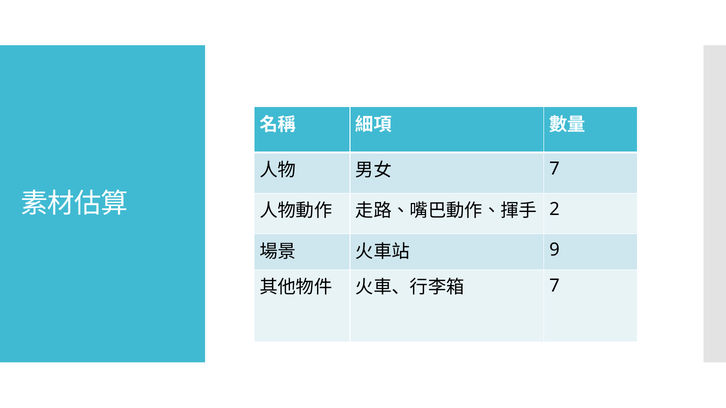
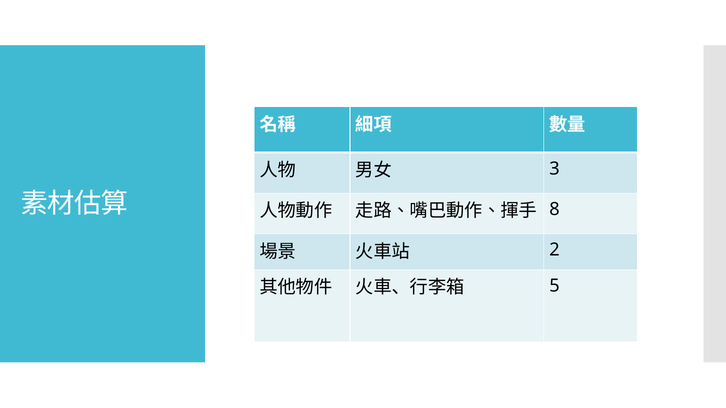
7 at (554, 169): 7 -> 3
2: 2 -> 8
9: 9 -> 2
7 at (554, 286): 7 -> 5
